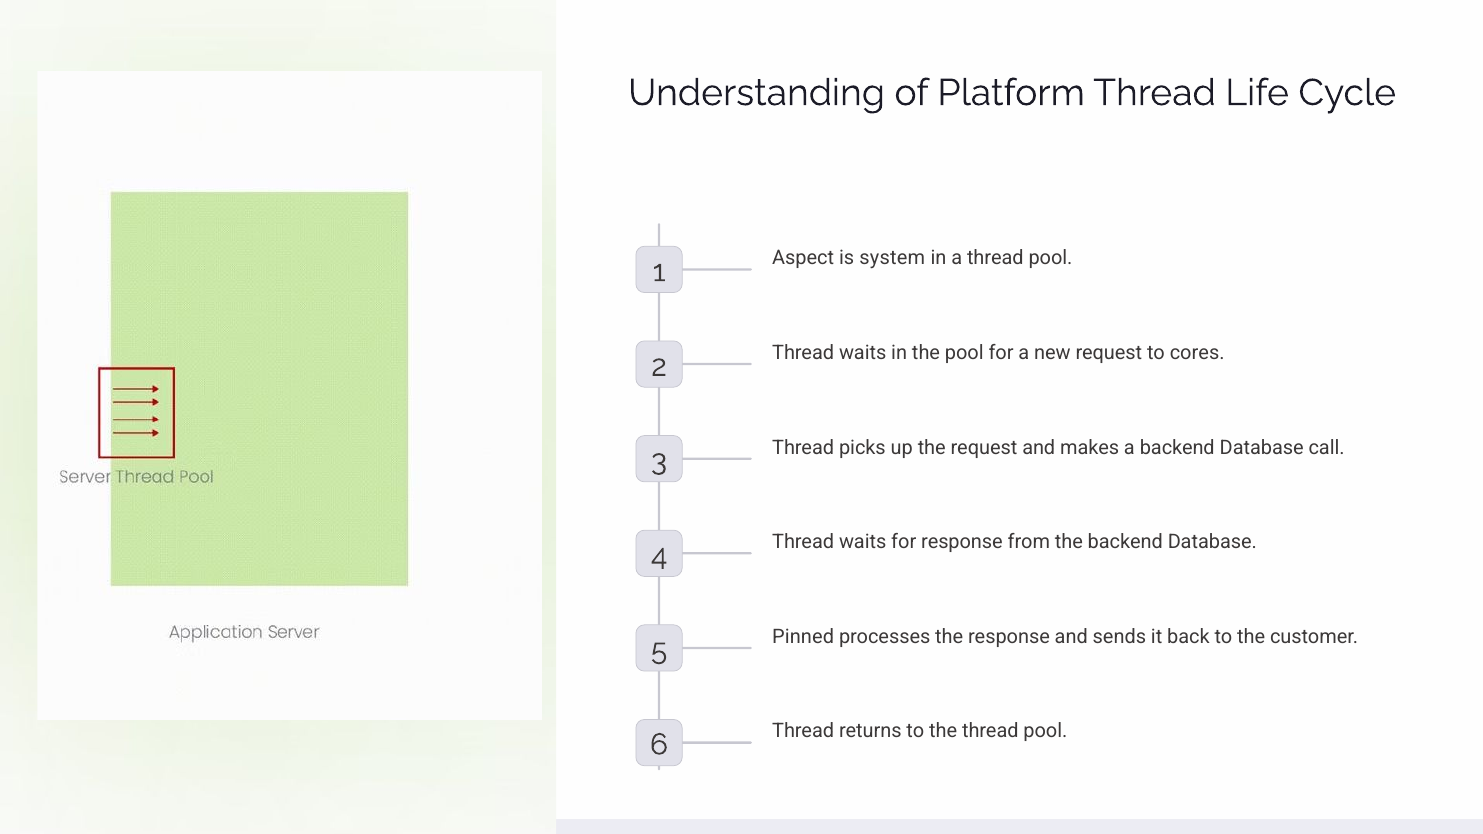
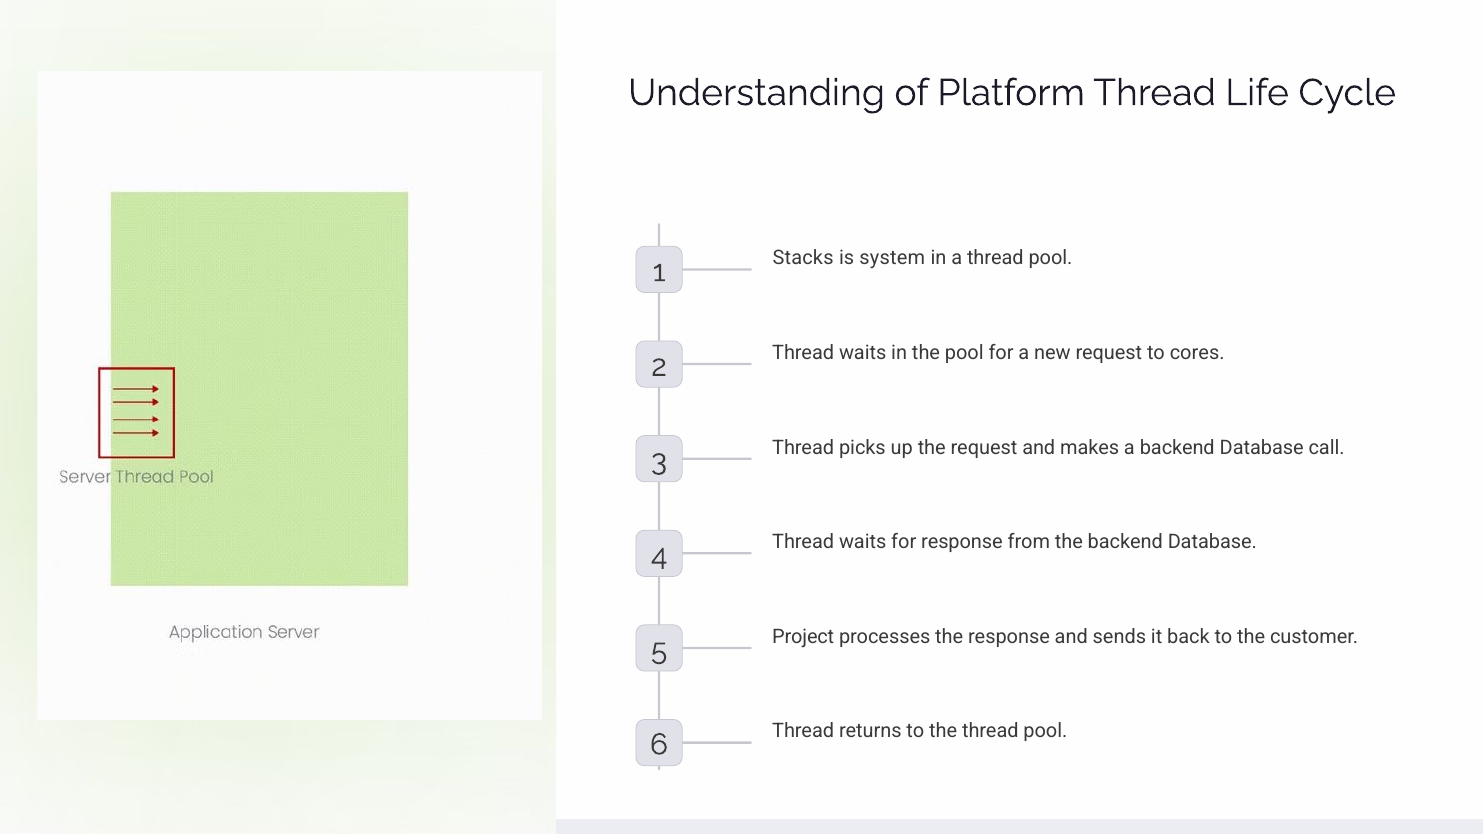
Aspect: Aspect -> Stacks
Pinned: Pinned -> Project
